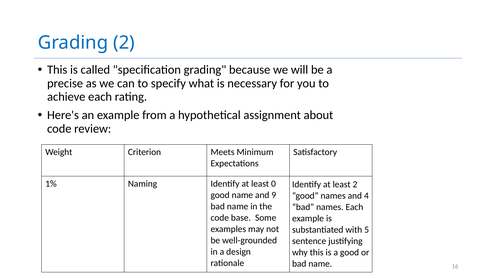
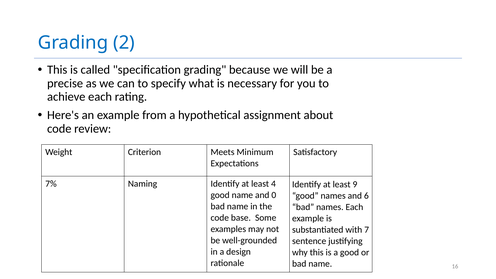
1%: 1% -> 7%
0: 0 -> 4
least 2: 2 -> 9
9: 9 -> 0
4: 4 -> 6
5: 5 -> 7
